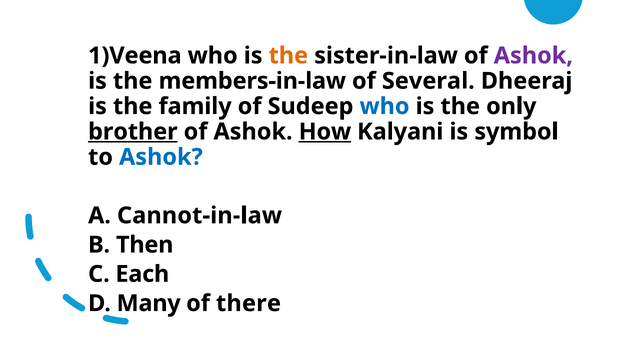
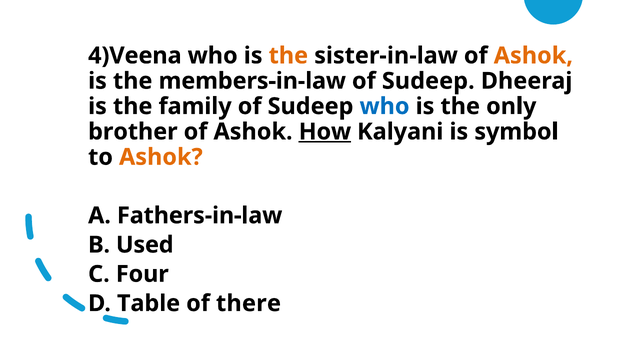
1)Veena: 1)Veena -> 4)Veena
Ashok at (533, 56) colour: purple -> orange
Several at (428, 81): Several -> Sudeep
brother underline: present -> none
Ashok at (161, 157) colour: blue -> orange
Cannot-in-law: Cannot-in-law -> Fathers-in-law
Then: Then -> Used
Each: Each -> Four
Many: Many -> Table
